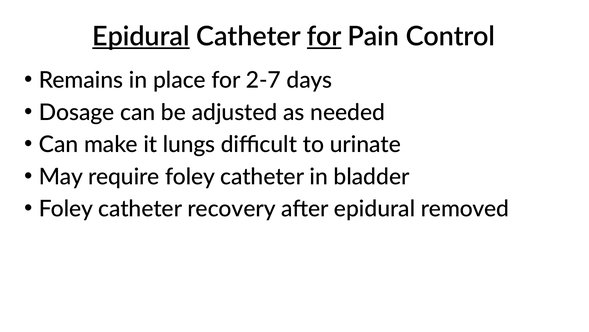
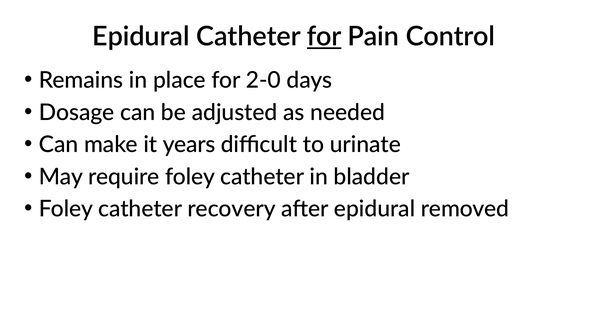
Epidural at (141, 36) underline: present -> none
2-7: 2-7 -> 2-0
lungs: lungs -> years
